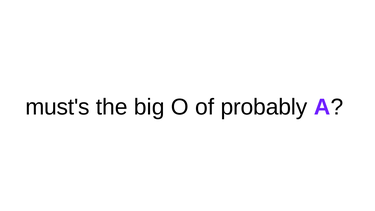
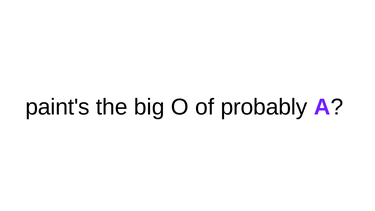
must's: must's -> paint's
